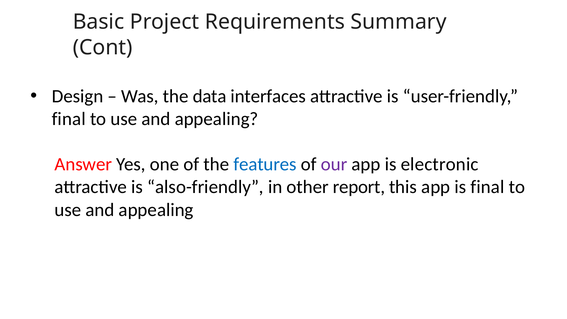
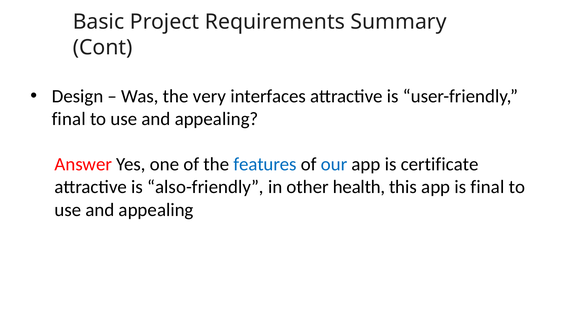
data: data -> very
our colour: purple -> blue
electronic: electronic -> certificate
report: report -> health
